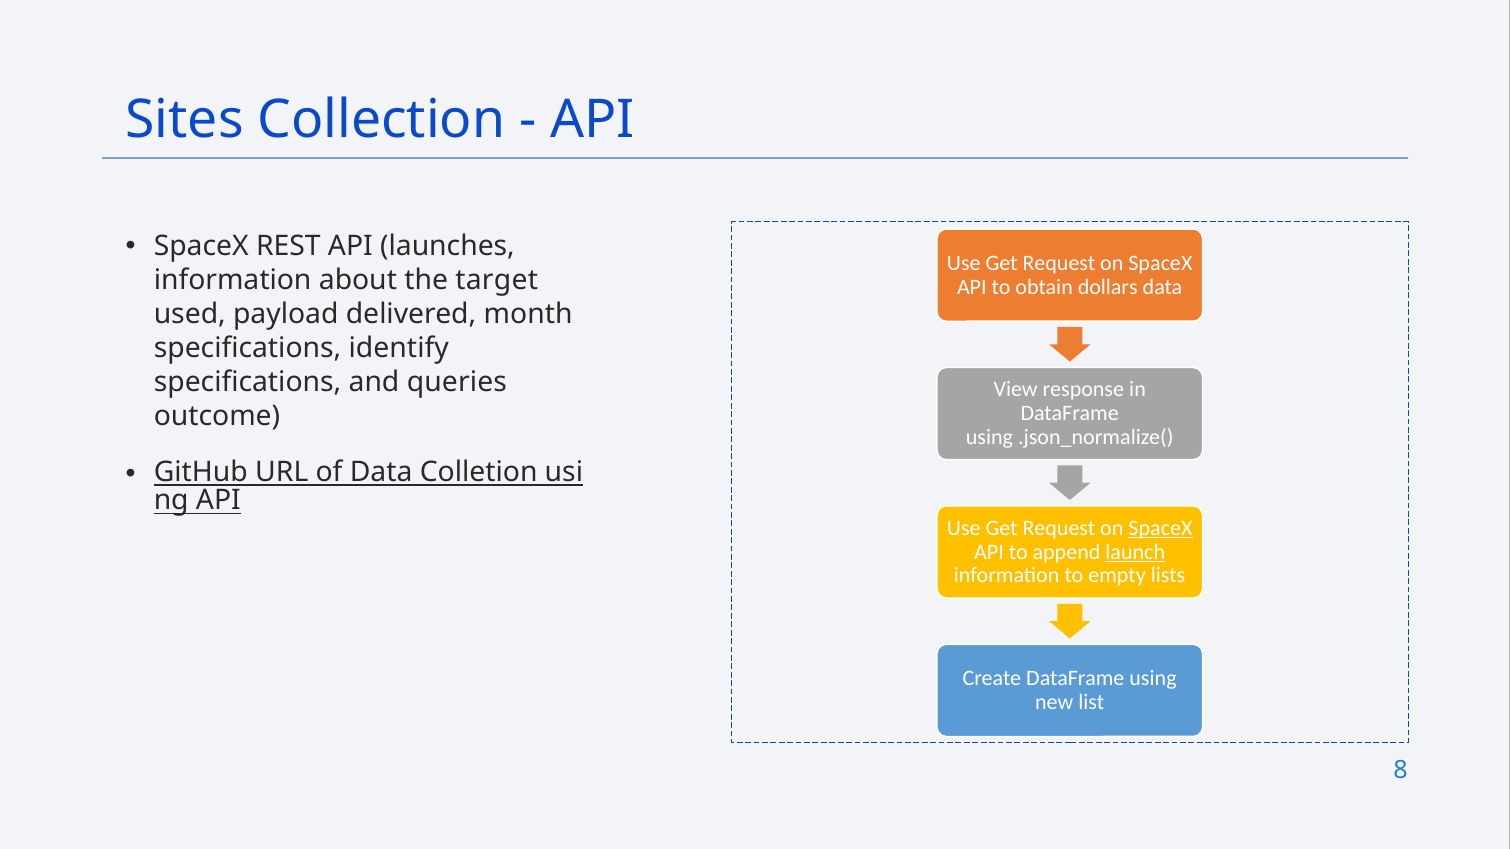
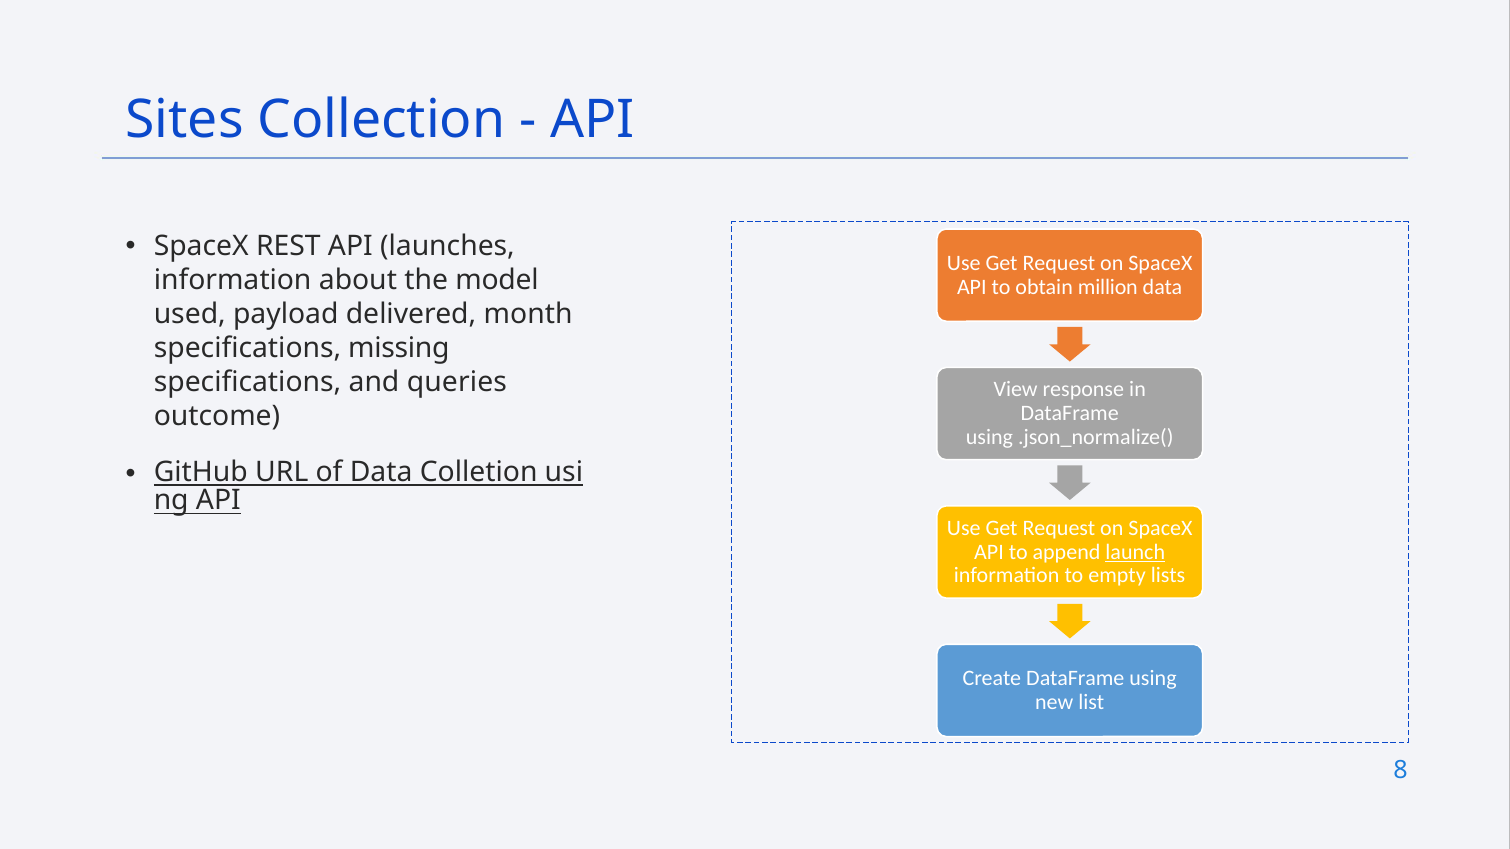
target: target -> model
dollars: dollars -> million
identify: identify -> missing
SpaceX at (1161, 528) underline: present -> none
